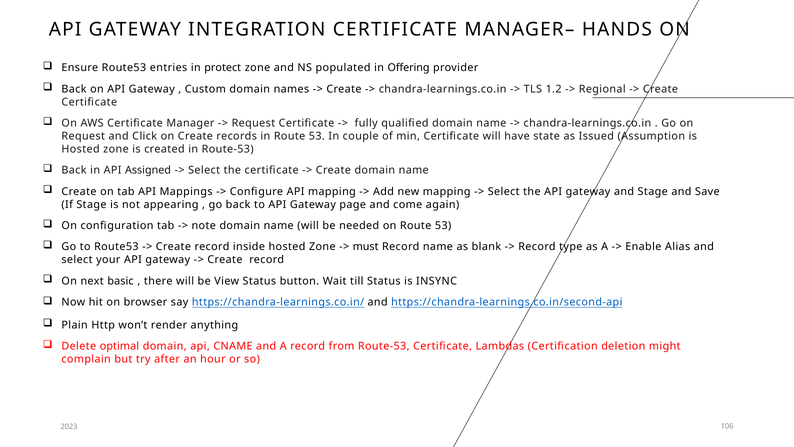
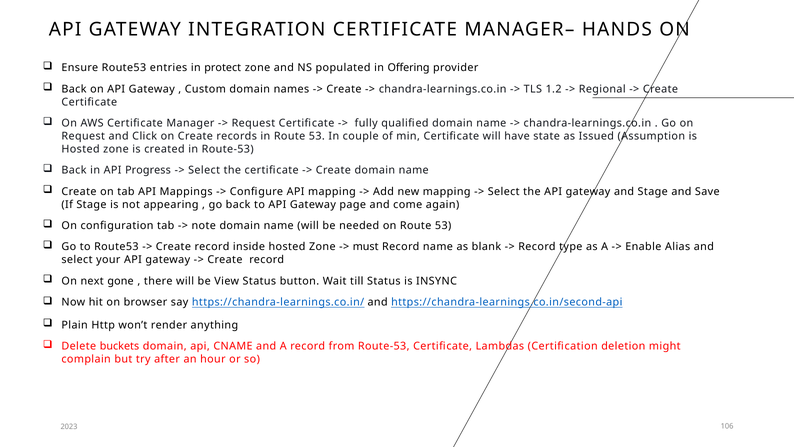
Assigned: Assigned -> Progress
basic: basic -> gone
optimal: optimal -> buckets
